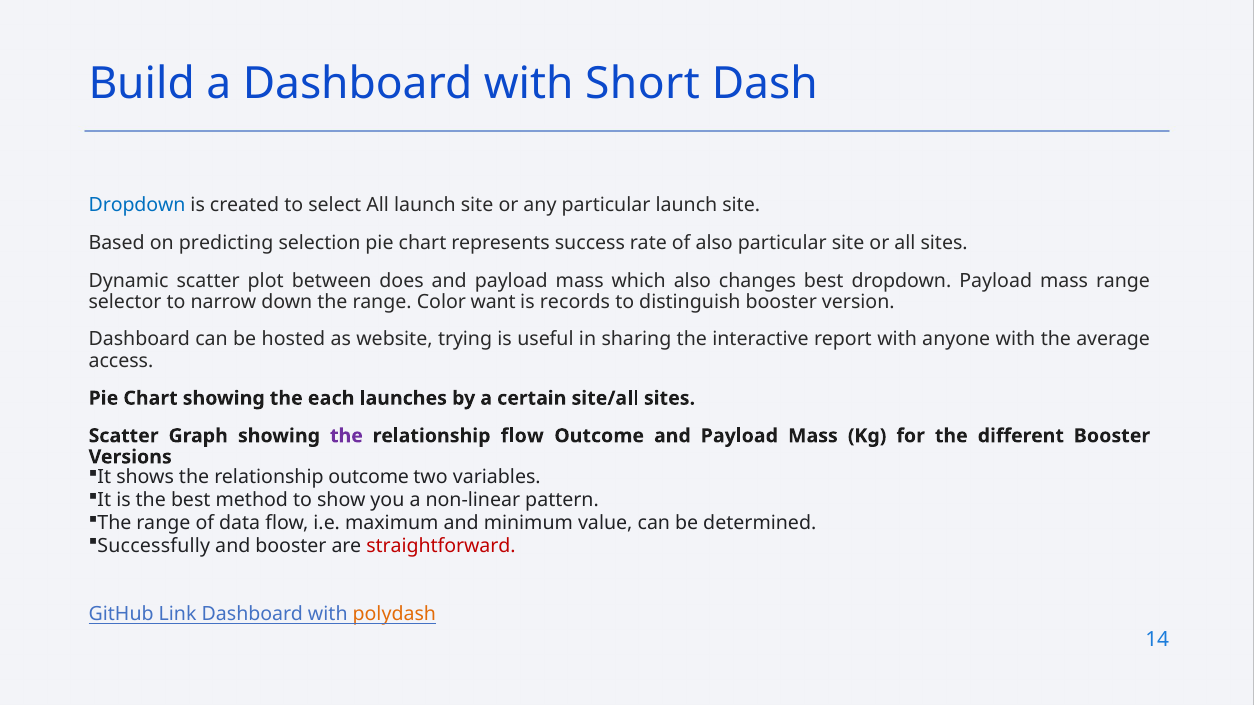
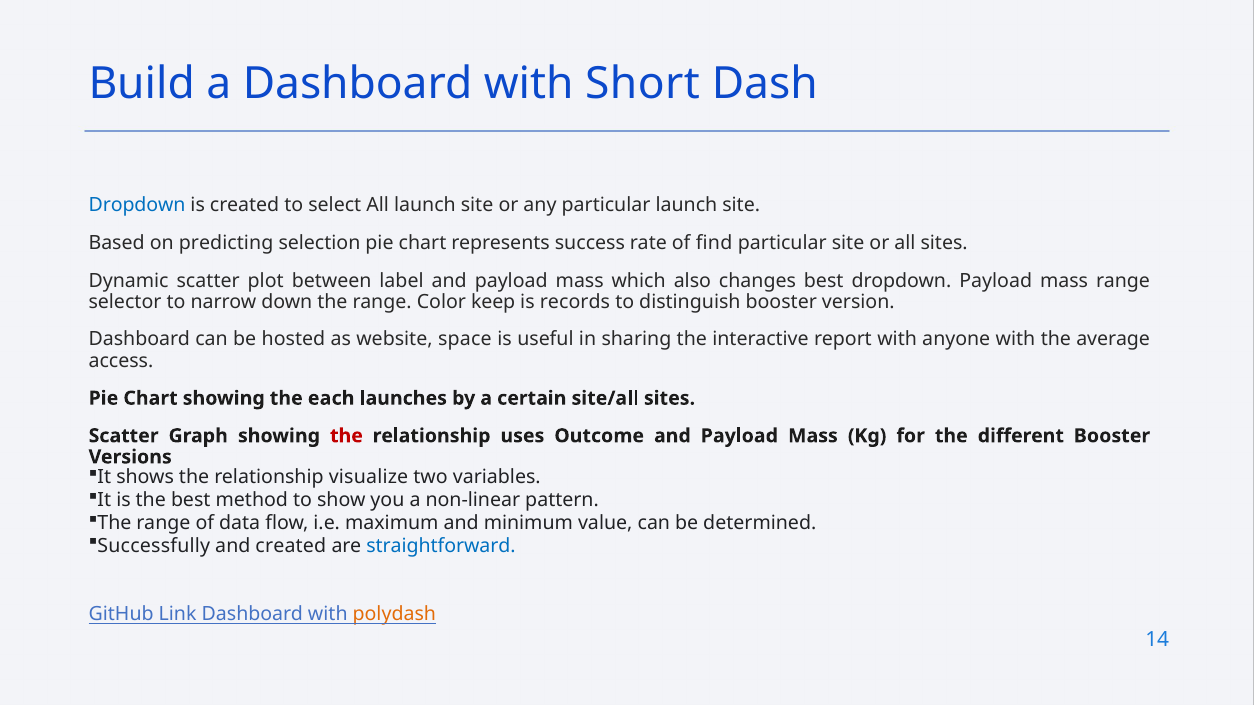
of also: also -> find
does: does -> label
want: want -> keep
trying: trying -> space
the at (346, 436) colour: purple -> red
relationship flow: flow -> uses
relationship outcome: outcome -> visualize
and booster: booster -> created
straightforward colour: red -> blue
